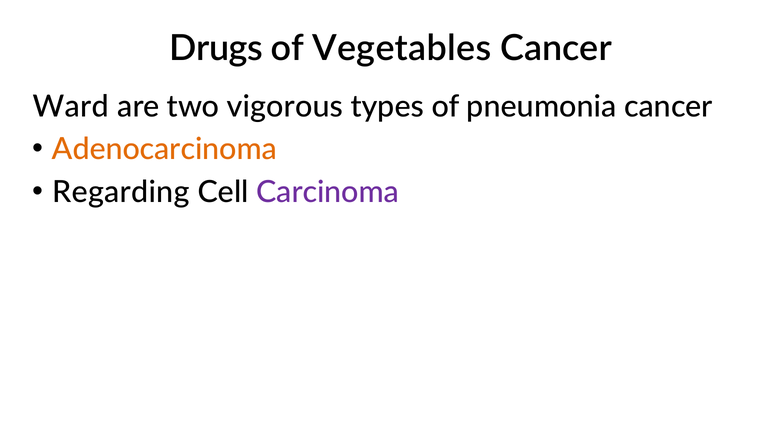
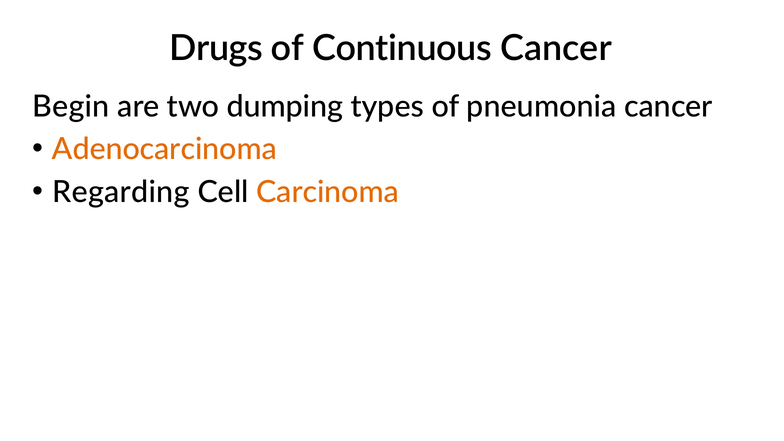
Vegetables: Vegetables -> Continuous
Ward: Ward -> Begin
vigorous: vigorous -> dumping
Carcinoma colour: purple -> orange
